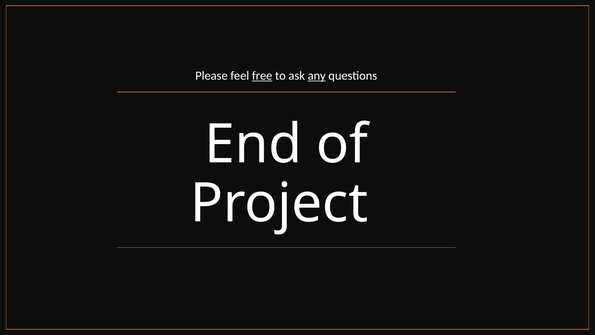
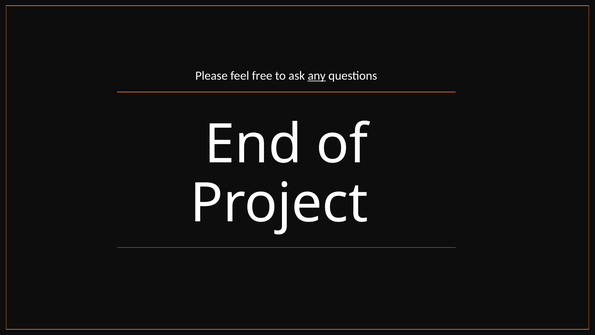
free underline: present -> none
